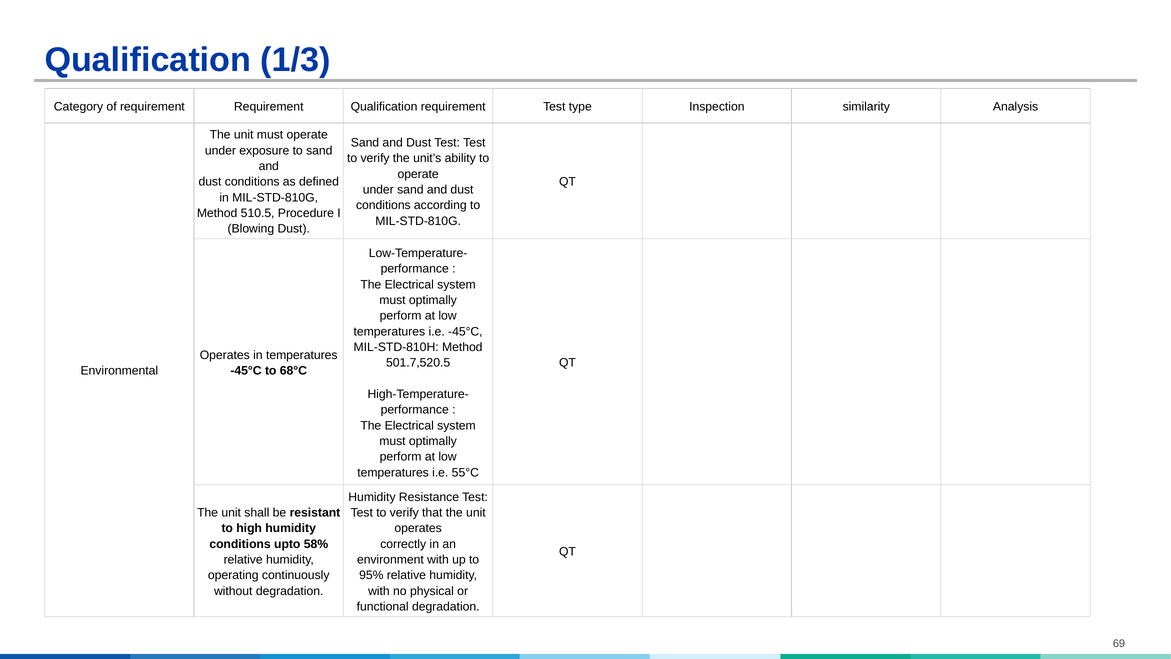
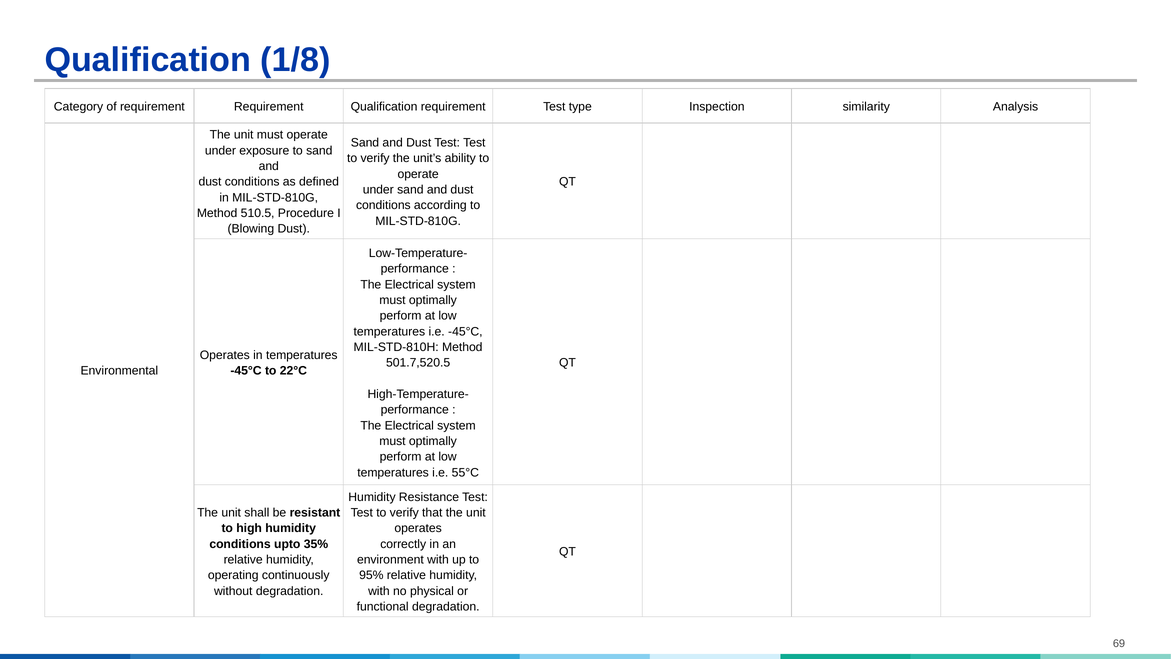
1/3: 1/3 -> 1/8
68°C: 68°C -> 22°C
58%: 58% -> 35%
